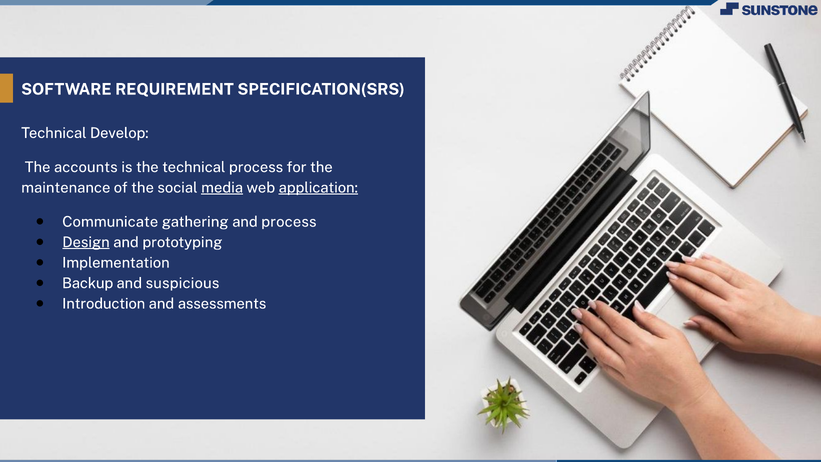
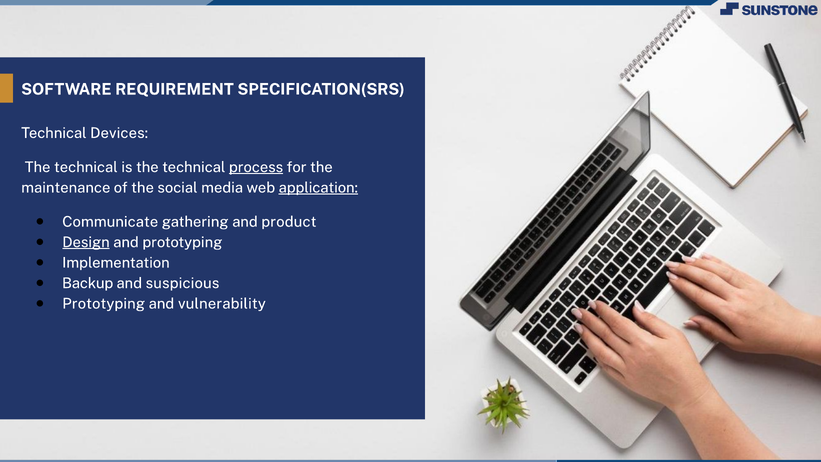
Develop: Develop -> Devices
accounts at (86, 167): accounts -> technical
process at (256, 167) underline: none -> present
media underline: present -> none
and process: process -> product
Introduction at (104, 304): Introduction -> Prototyping
assessments: assessments -> vulnerability
